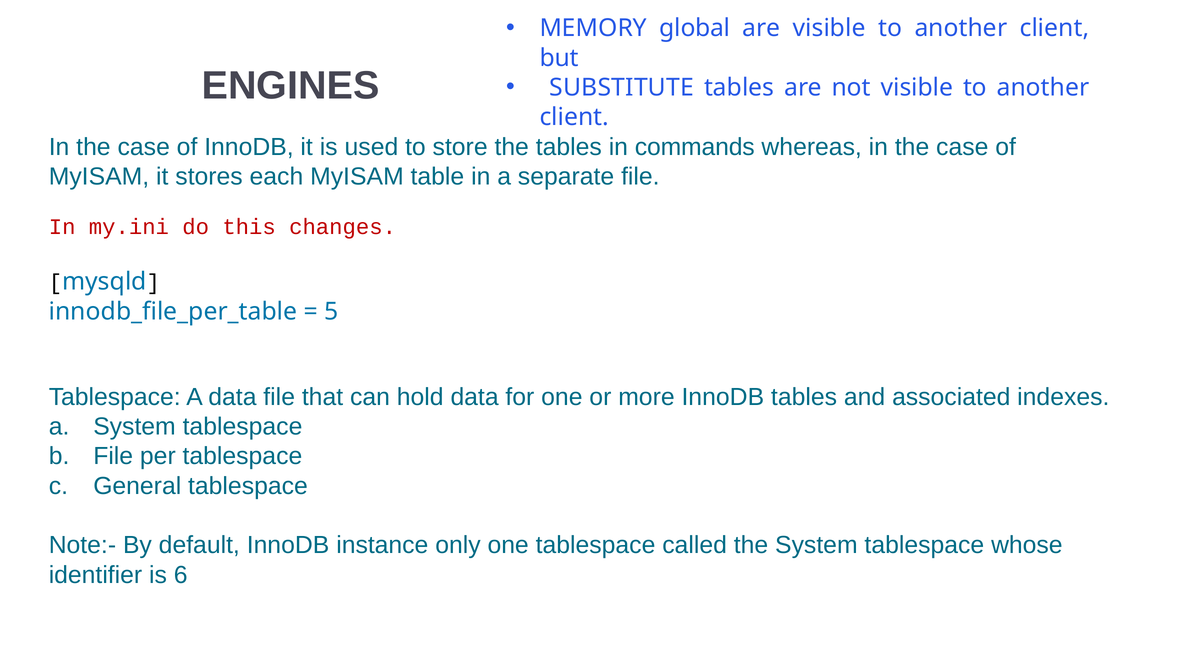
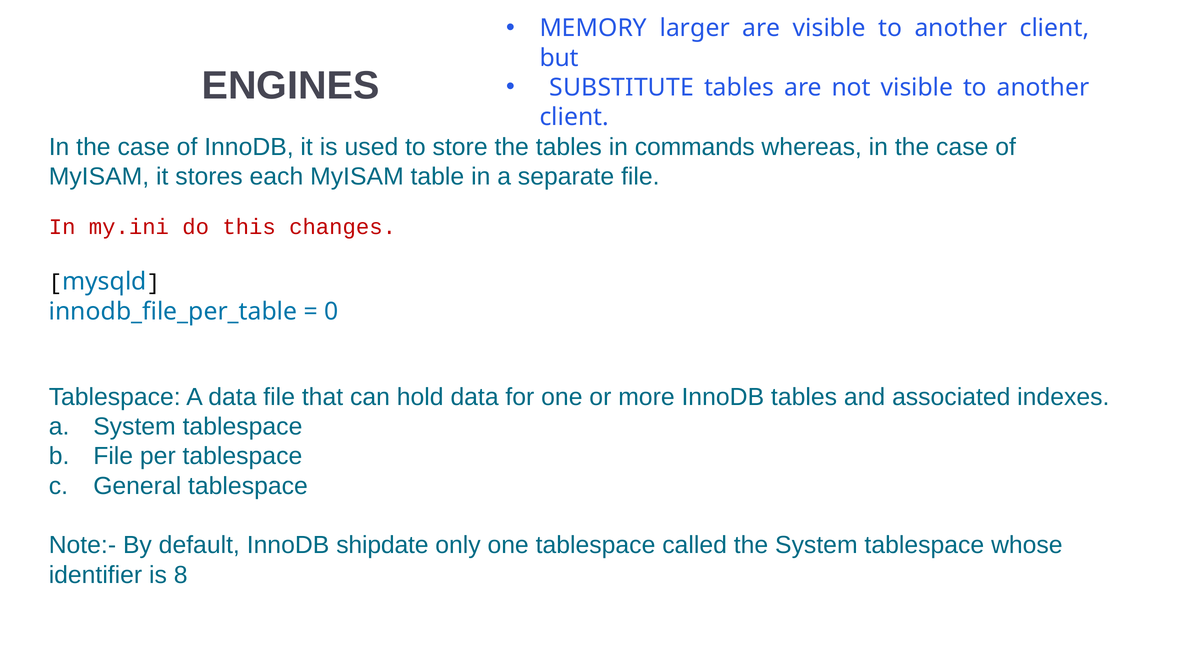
global: global -> larger
5: 5 -> 0
instance: instance -> shipdate
6: 6 -> 8
